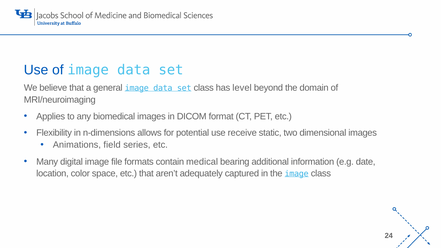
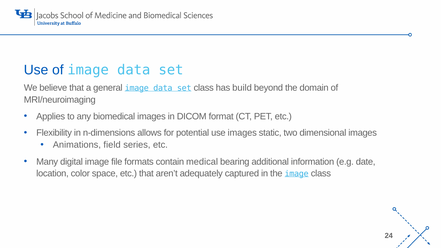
level: level -> build
use receive: receive -> images
